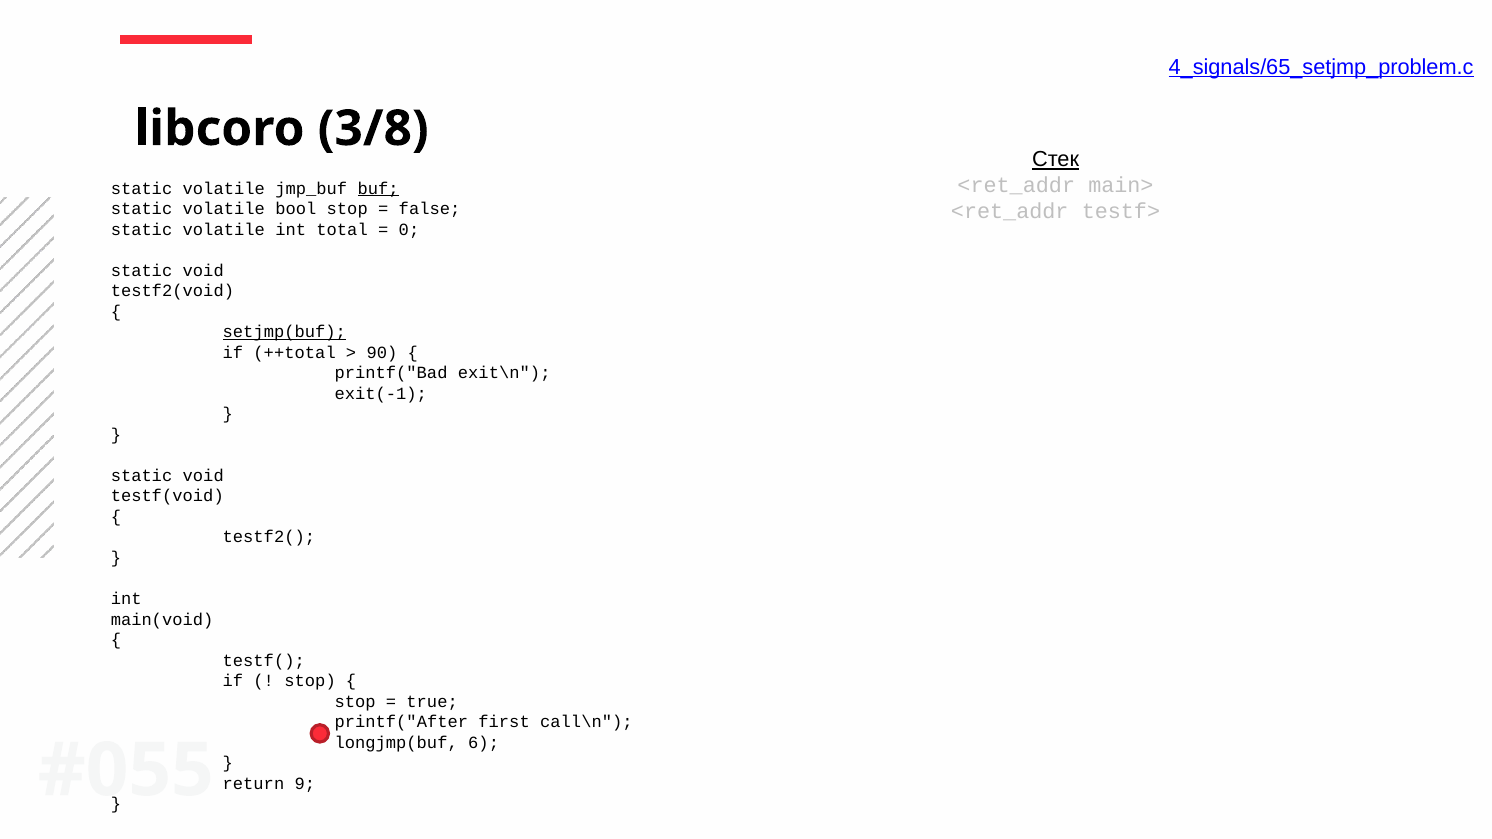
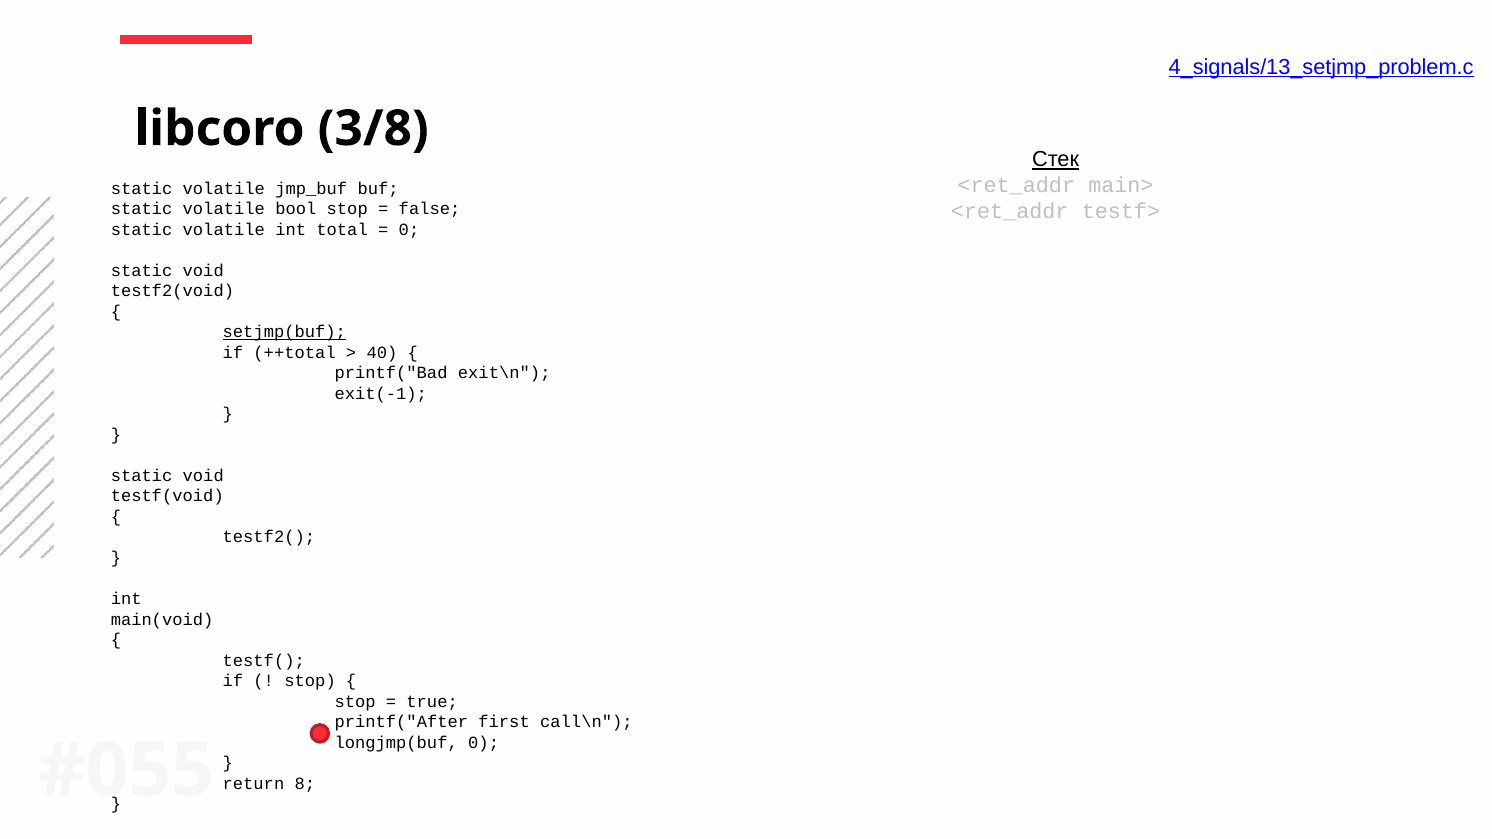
4_signals/65_setjmp_problem.c: 4_signals/65_setjmp_problem.c -> 4_signals/13_setjmp_problem.c
buf underline: present -> none
90: 90 -> 40
longjmp(buf 6: 6 -> 0
9: 9 -> 8
